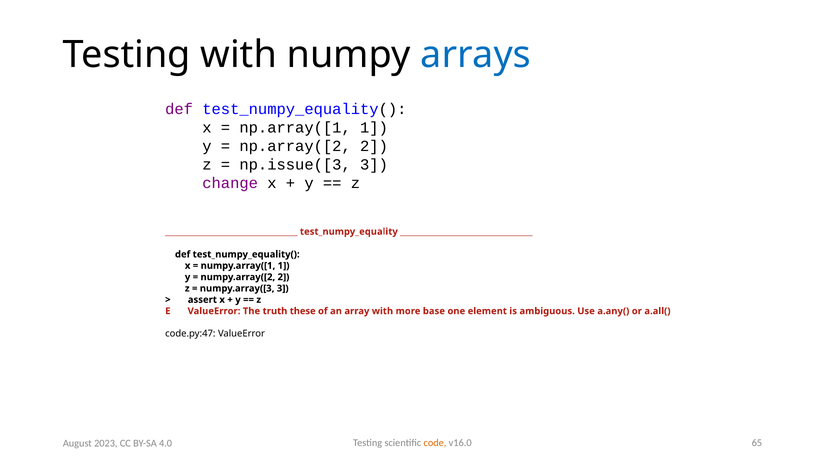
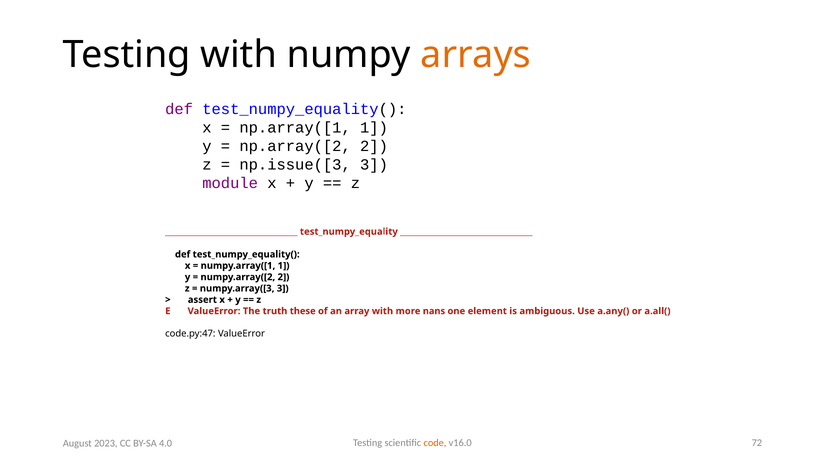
arrays colour: blue -> orange
change: change -> module
base: base -> nans
65: 65 -> 72
